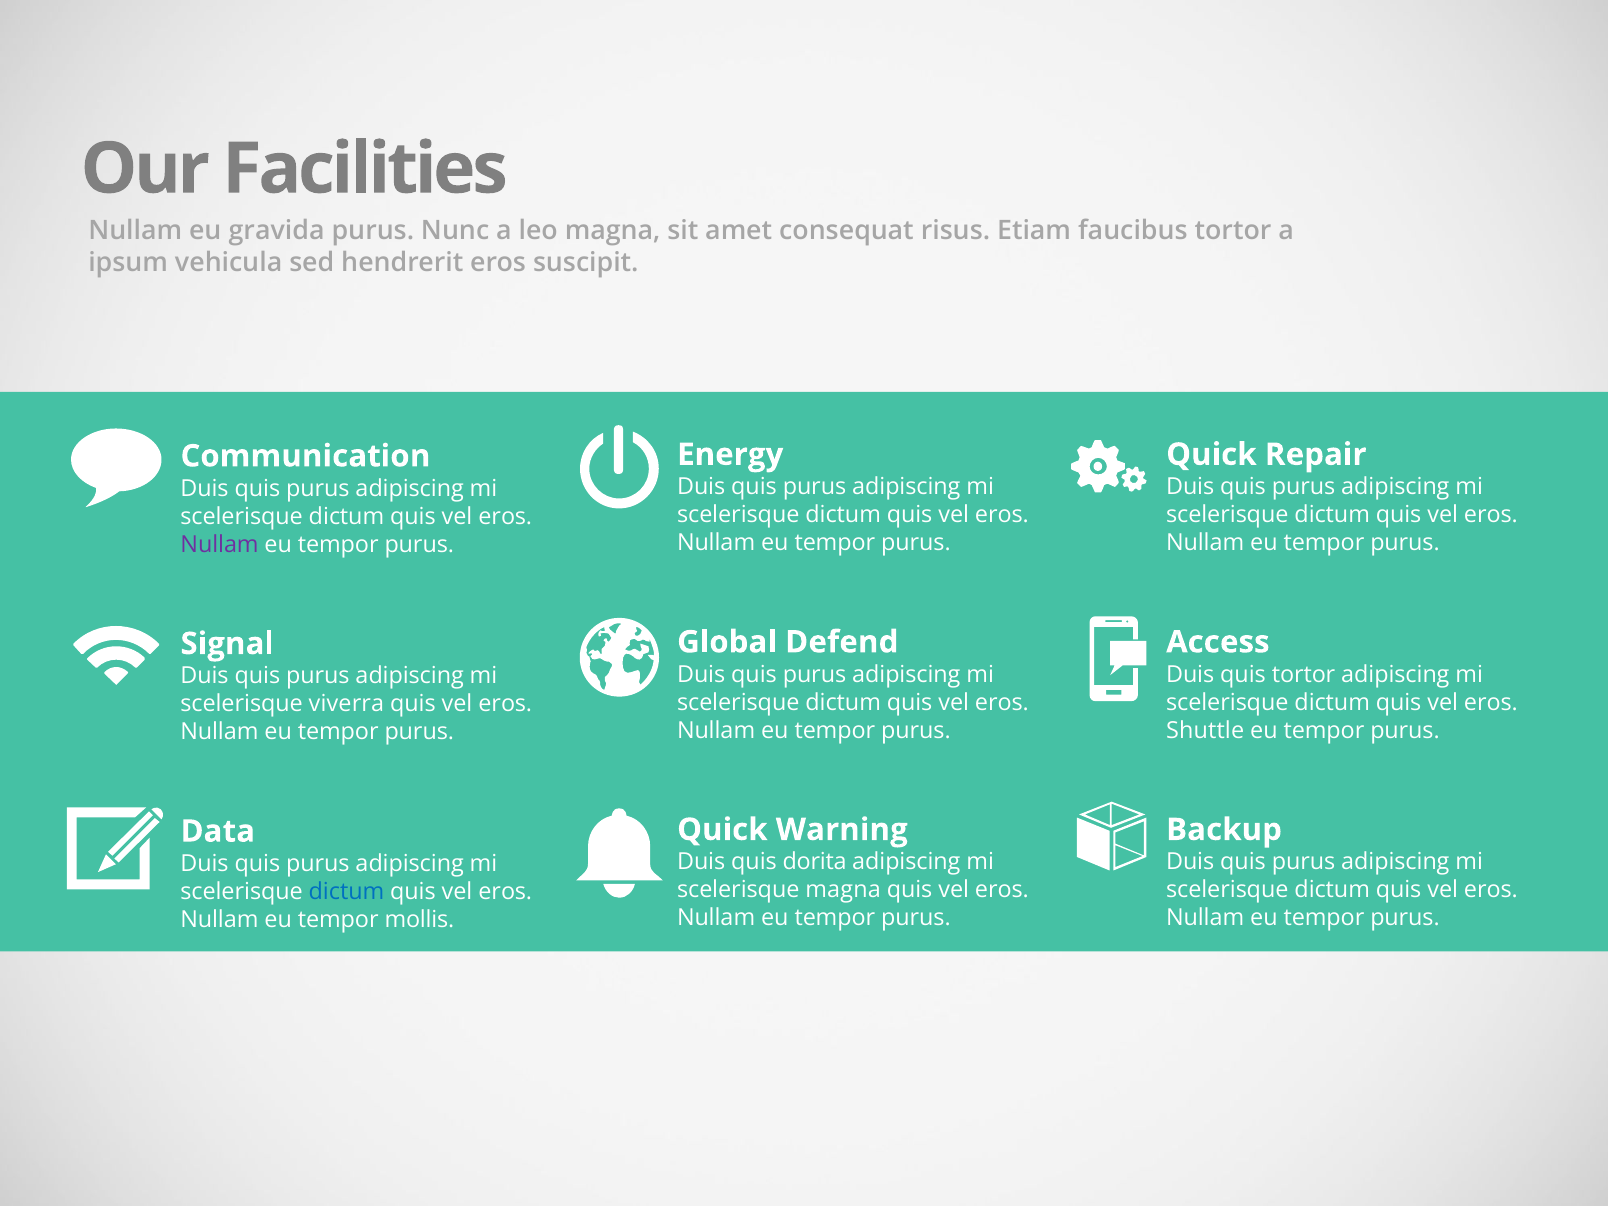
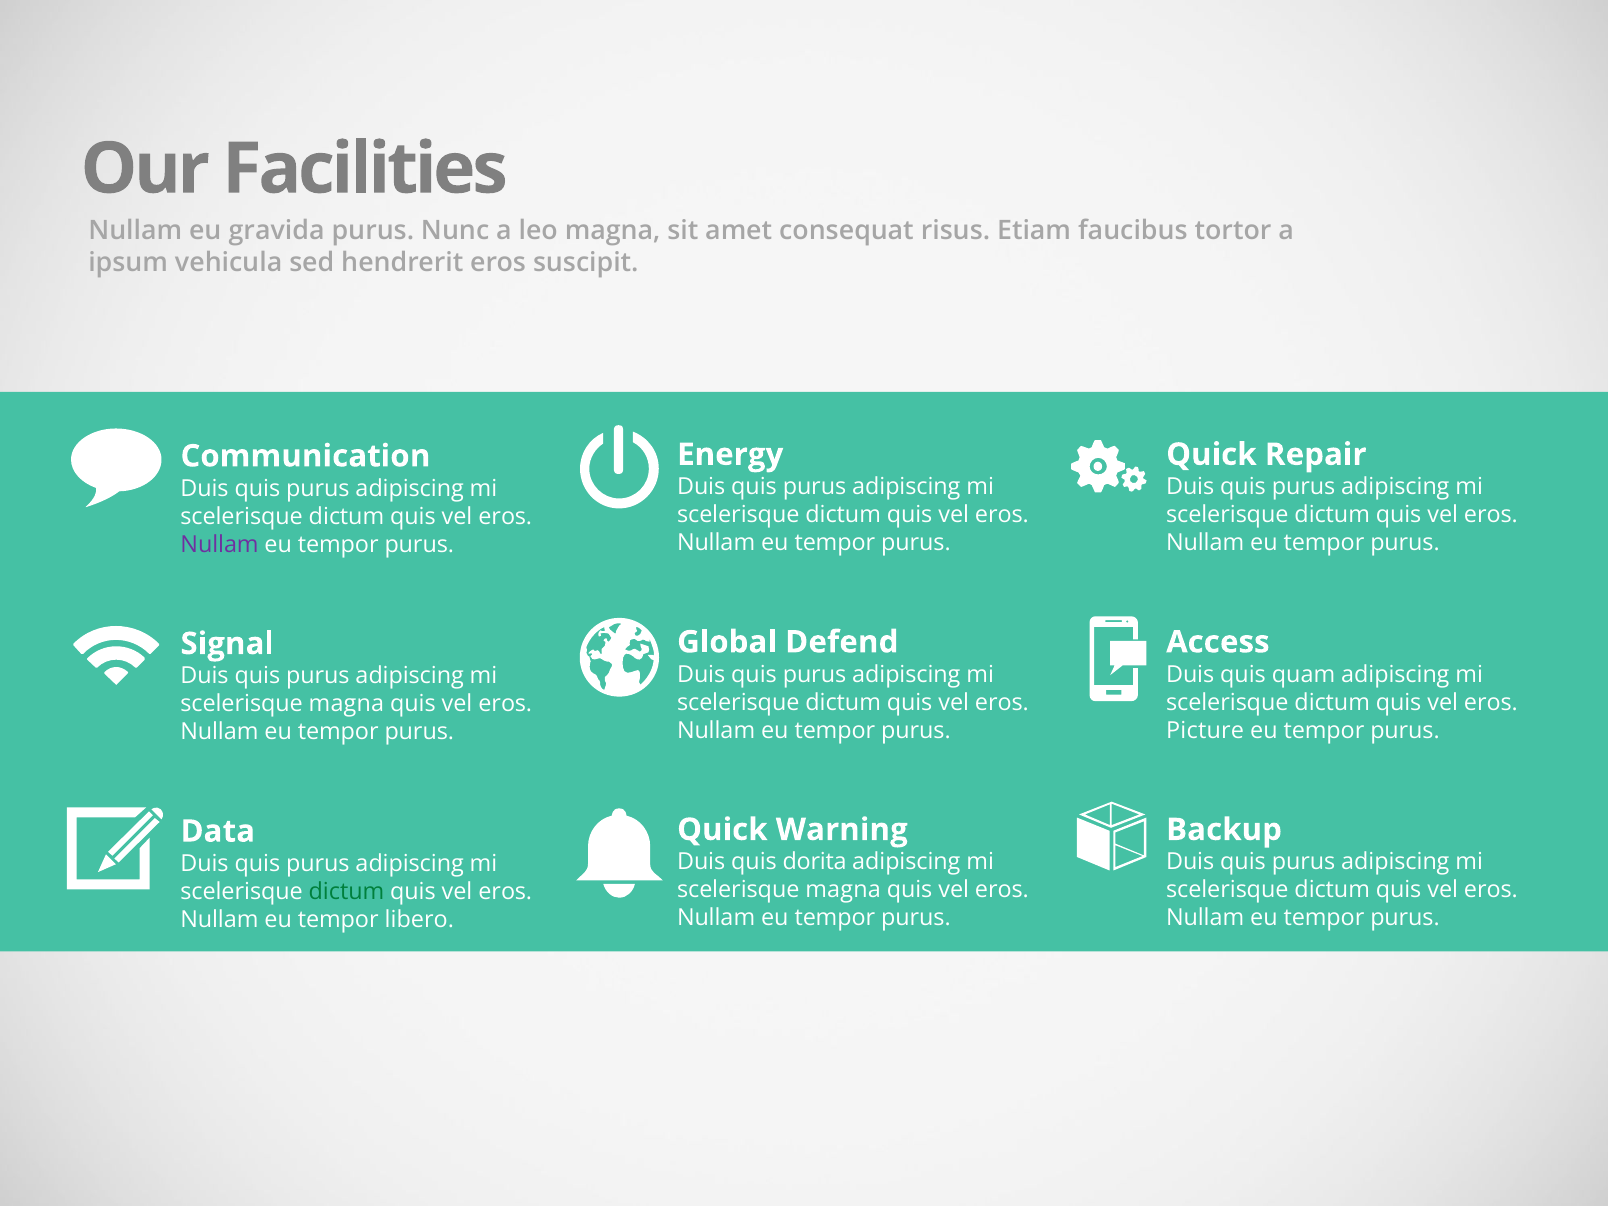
quis tortor: tortor -> quam
viverra at (346, 704): viverra -> magna
Shuttle: Shuttle -> Picture
dictum at (347, 892) colour: blue -> green
mollis: mollis -> libero
